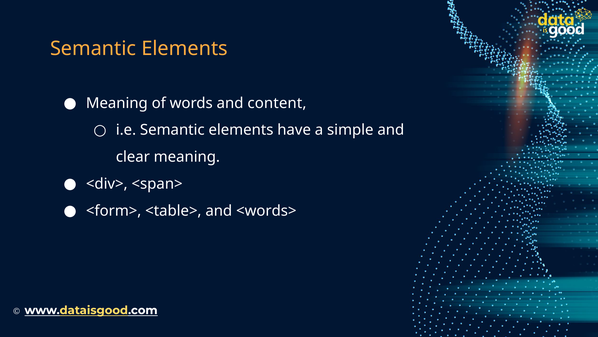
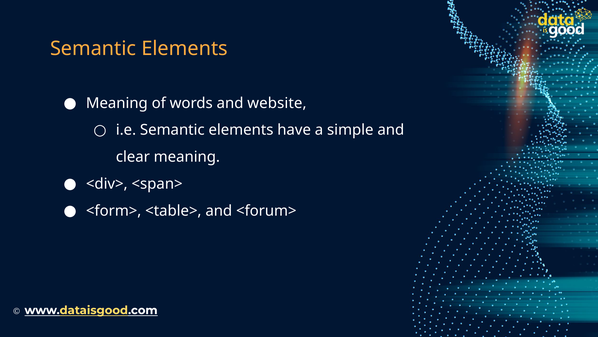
content: content -> website
<words>: <words> -> <forum>
